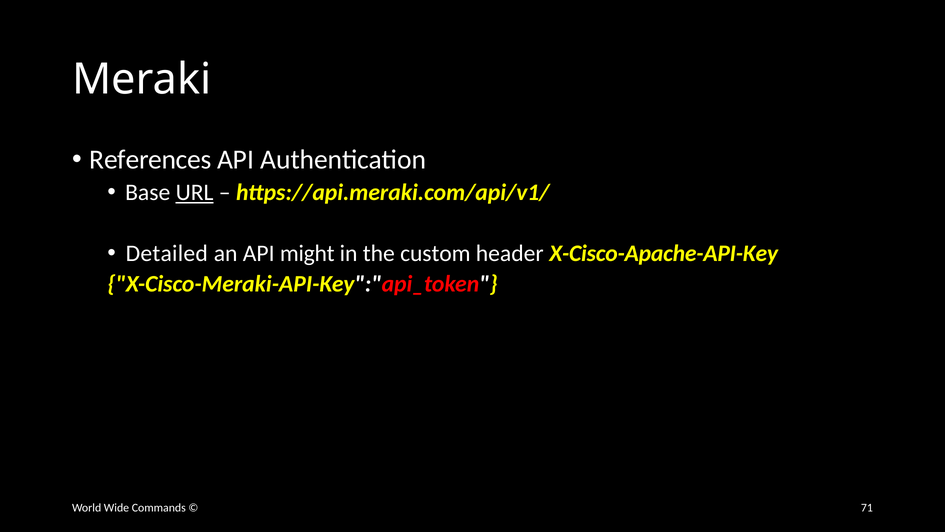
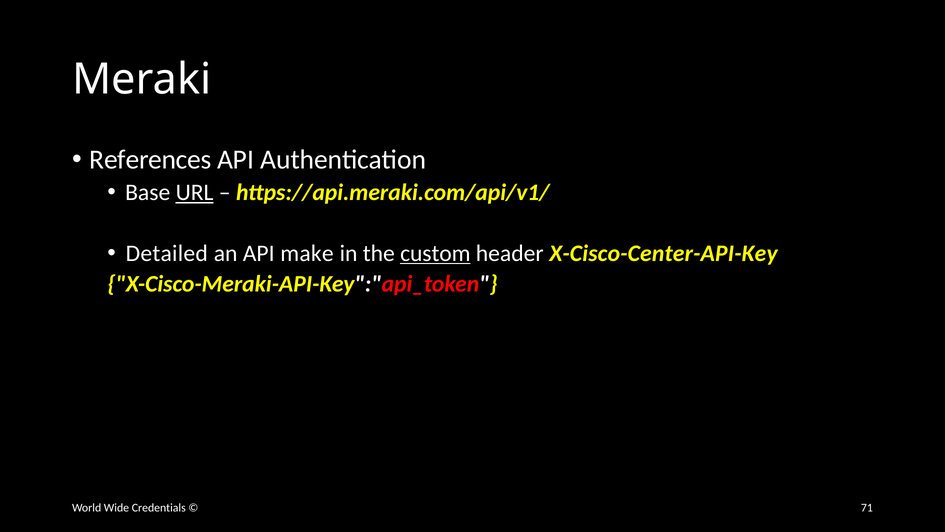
might: might -> make
custom underline: none -> present
X-Cisco-Apache-API-Key: X-Cisco-Apache-API-Key -> X-Cisco-Center-API-Key
Commands: Commands -> Credentials
